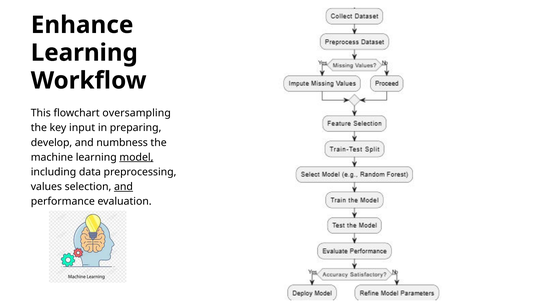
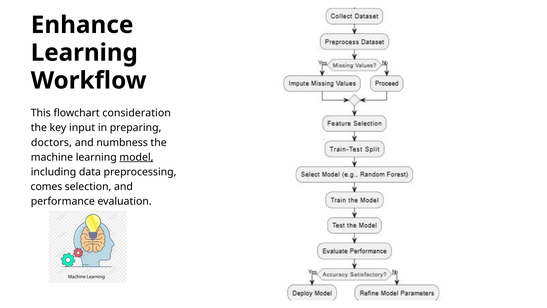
oversampling: oversampling -> consideration
develop: develop -> doctors
values: values -> comes
and at (124, 187) underline: present -> none
